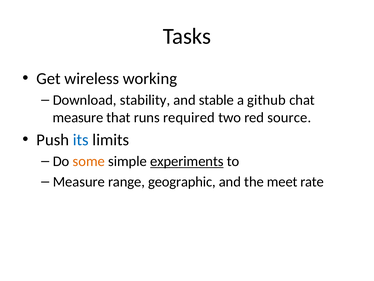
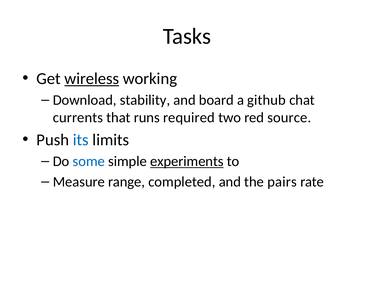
wireless underline: none -> present
stable: stable -> board
measure at (78, 117): measure -> currents
some colour: orange -> blue
geographic: geographic -> completed
meet: meet -> pairs
